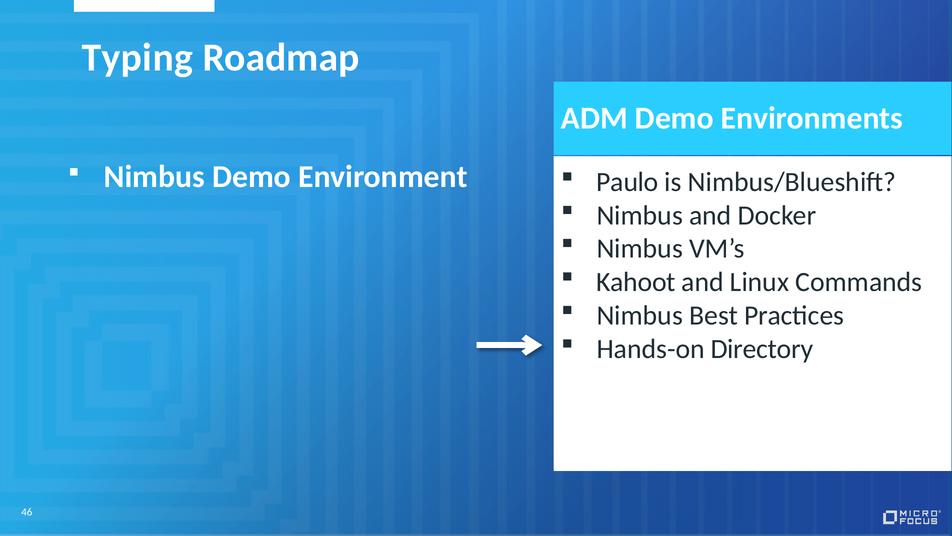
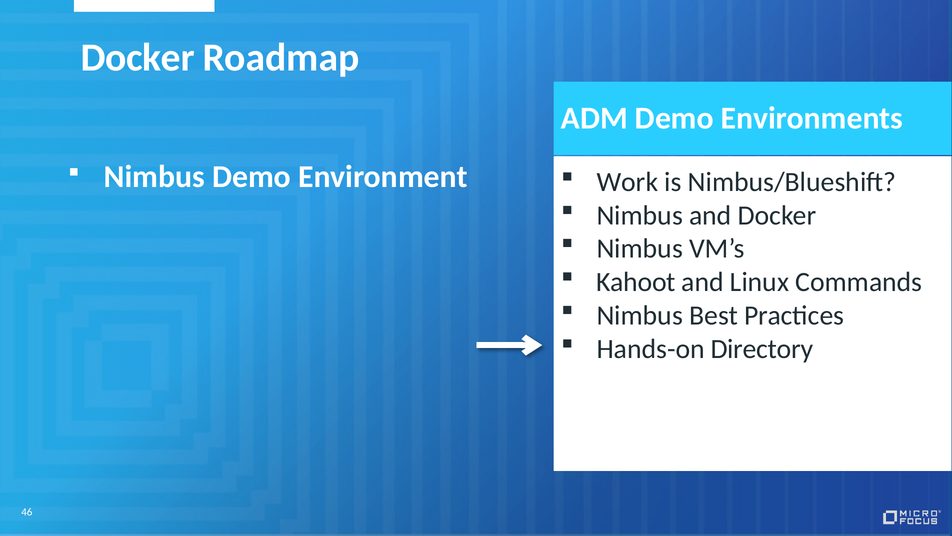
Typing at (137, 58): Typing -> Docker
Paulo: Paulo -> Work
